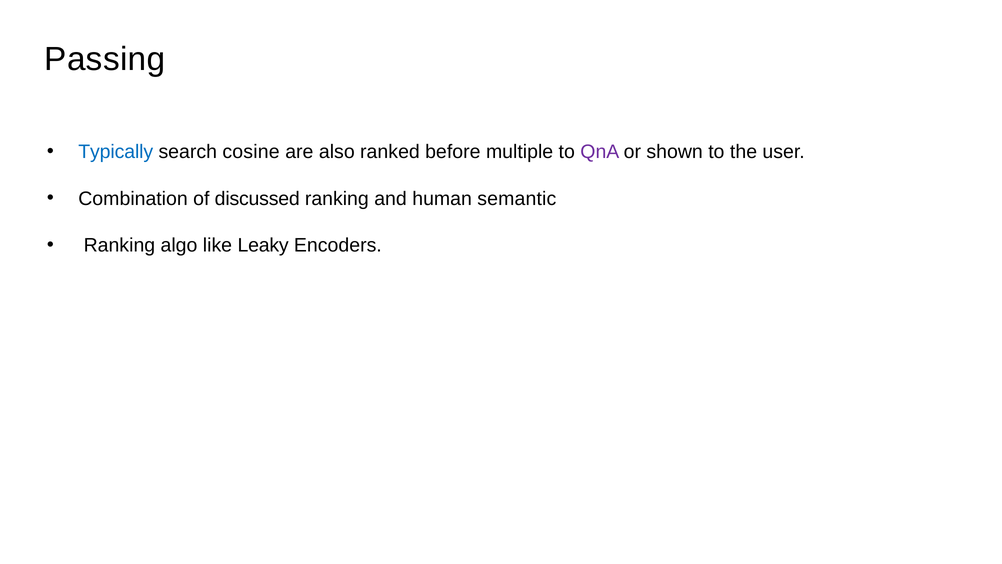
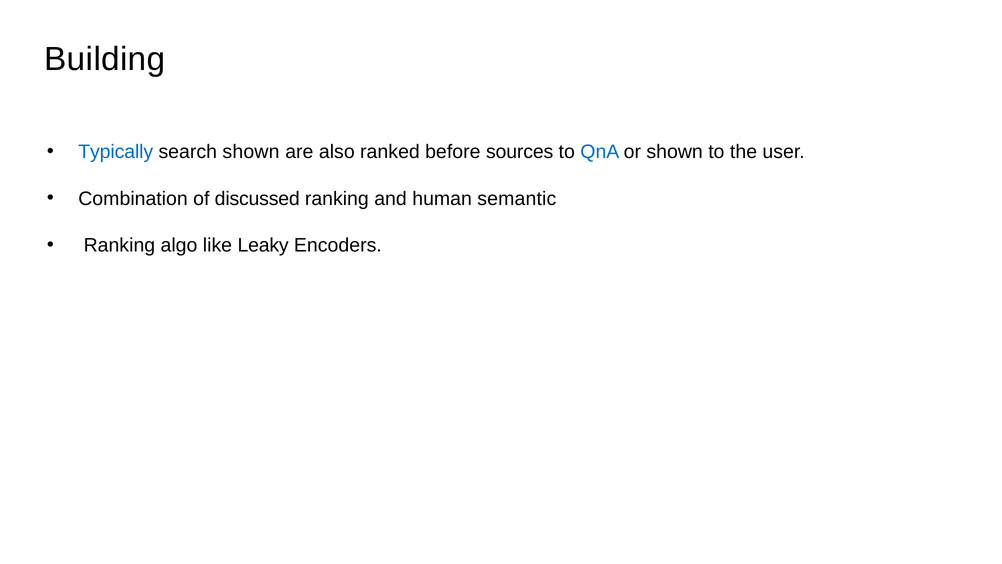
Passing: Passing -> Building
search cosine: cosine -> shown
multiple: multiple -> sources
QnA colour: purple -> blue
